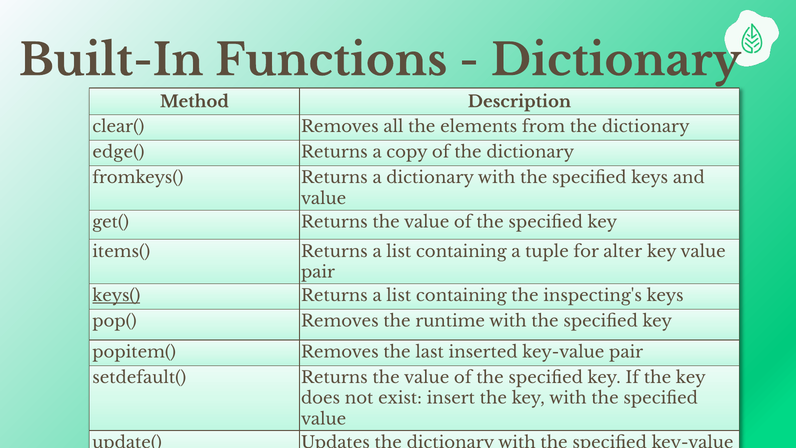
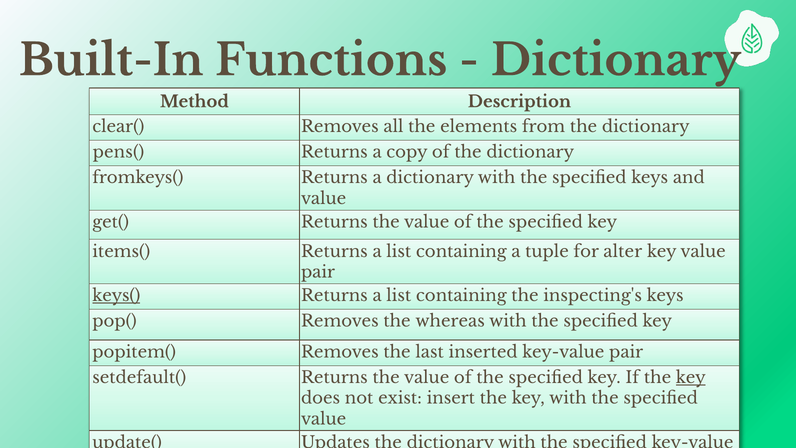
edge(: edge( -> pens(
runtime: runtime -> whereas
key at (691, 378) underline: none -> present
